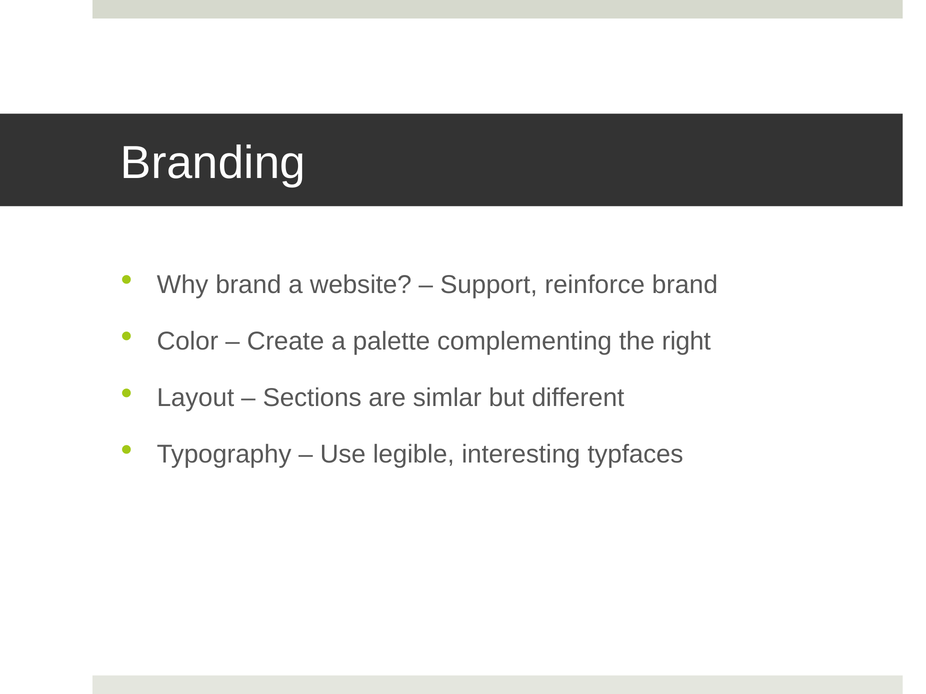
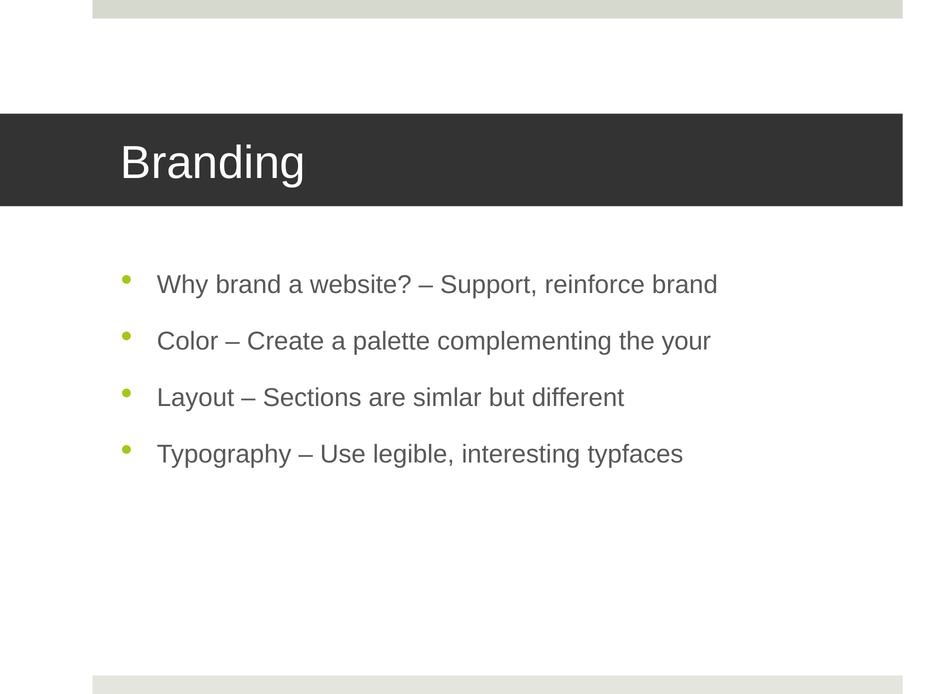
right: right -> your
